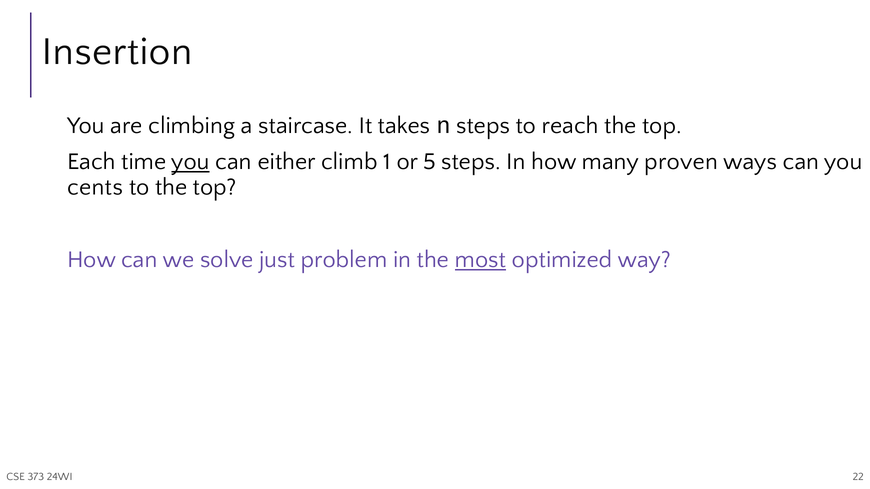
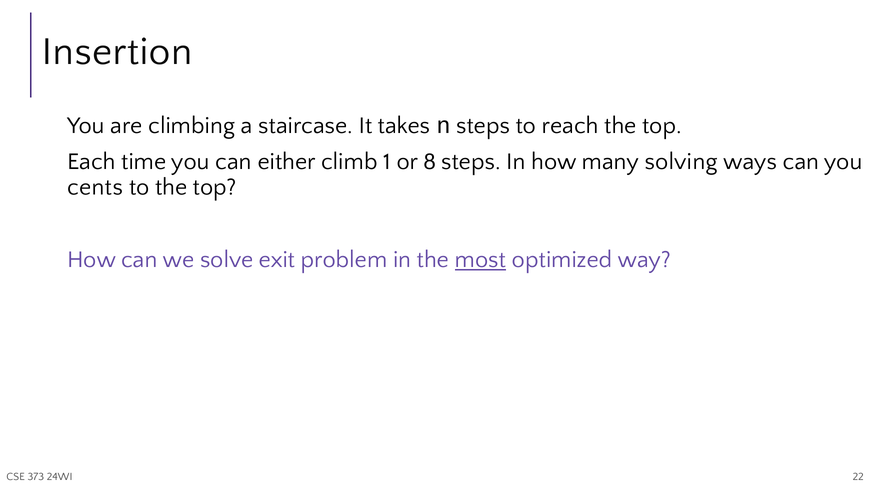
you at (191, 162) underline: present -> none
5: 5 -> 8
proven: proven -> solving
just: just -> exit
